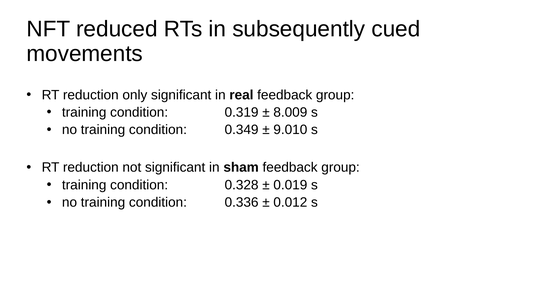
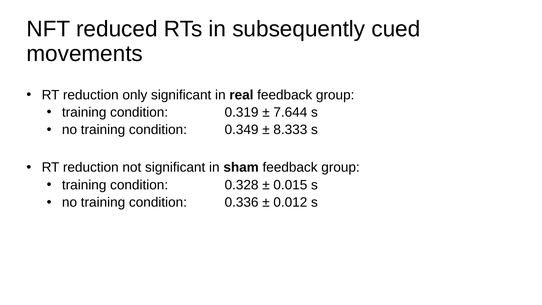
8.009: 8.009 -> 7.644
9.010: 9.010 -> 8.333
0.019: 0.019 -> 0.015
